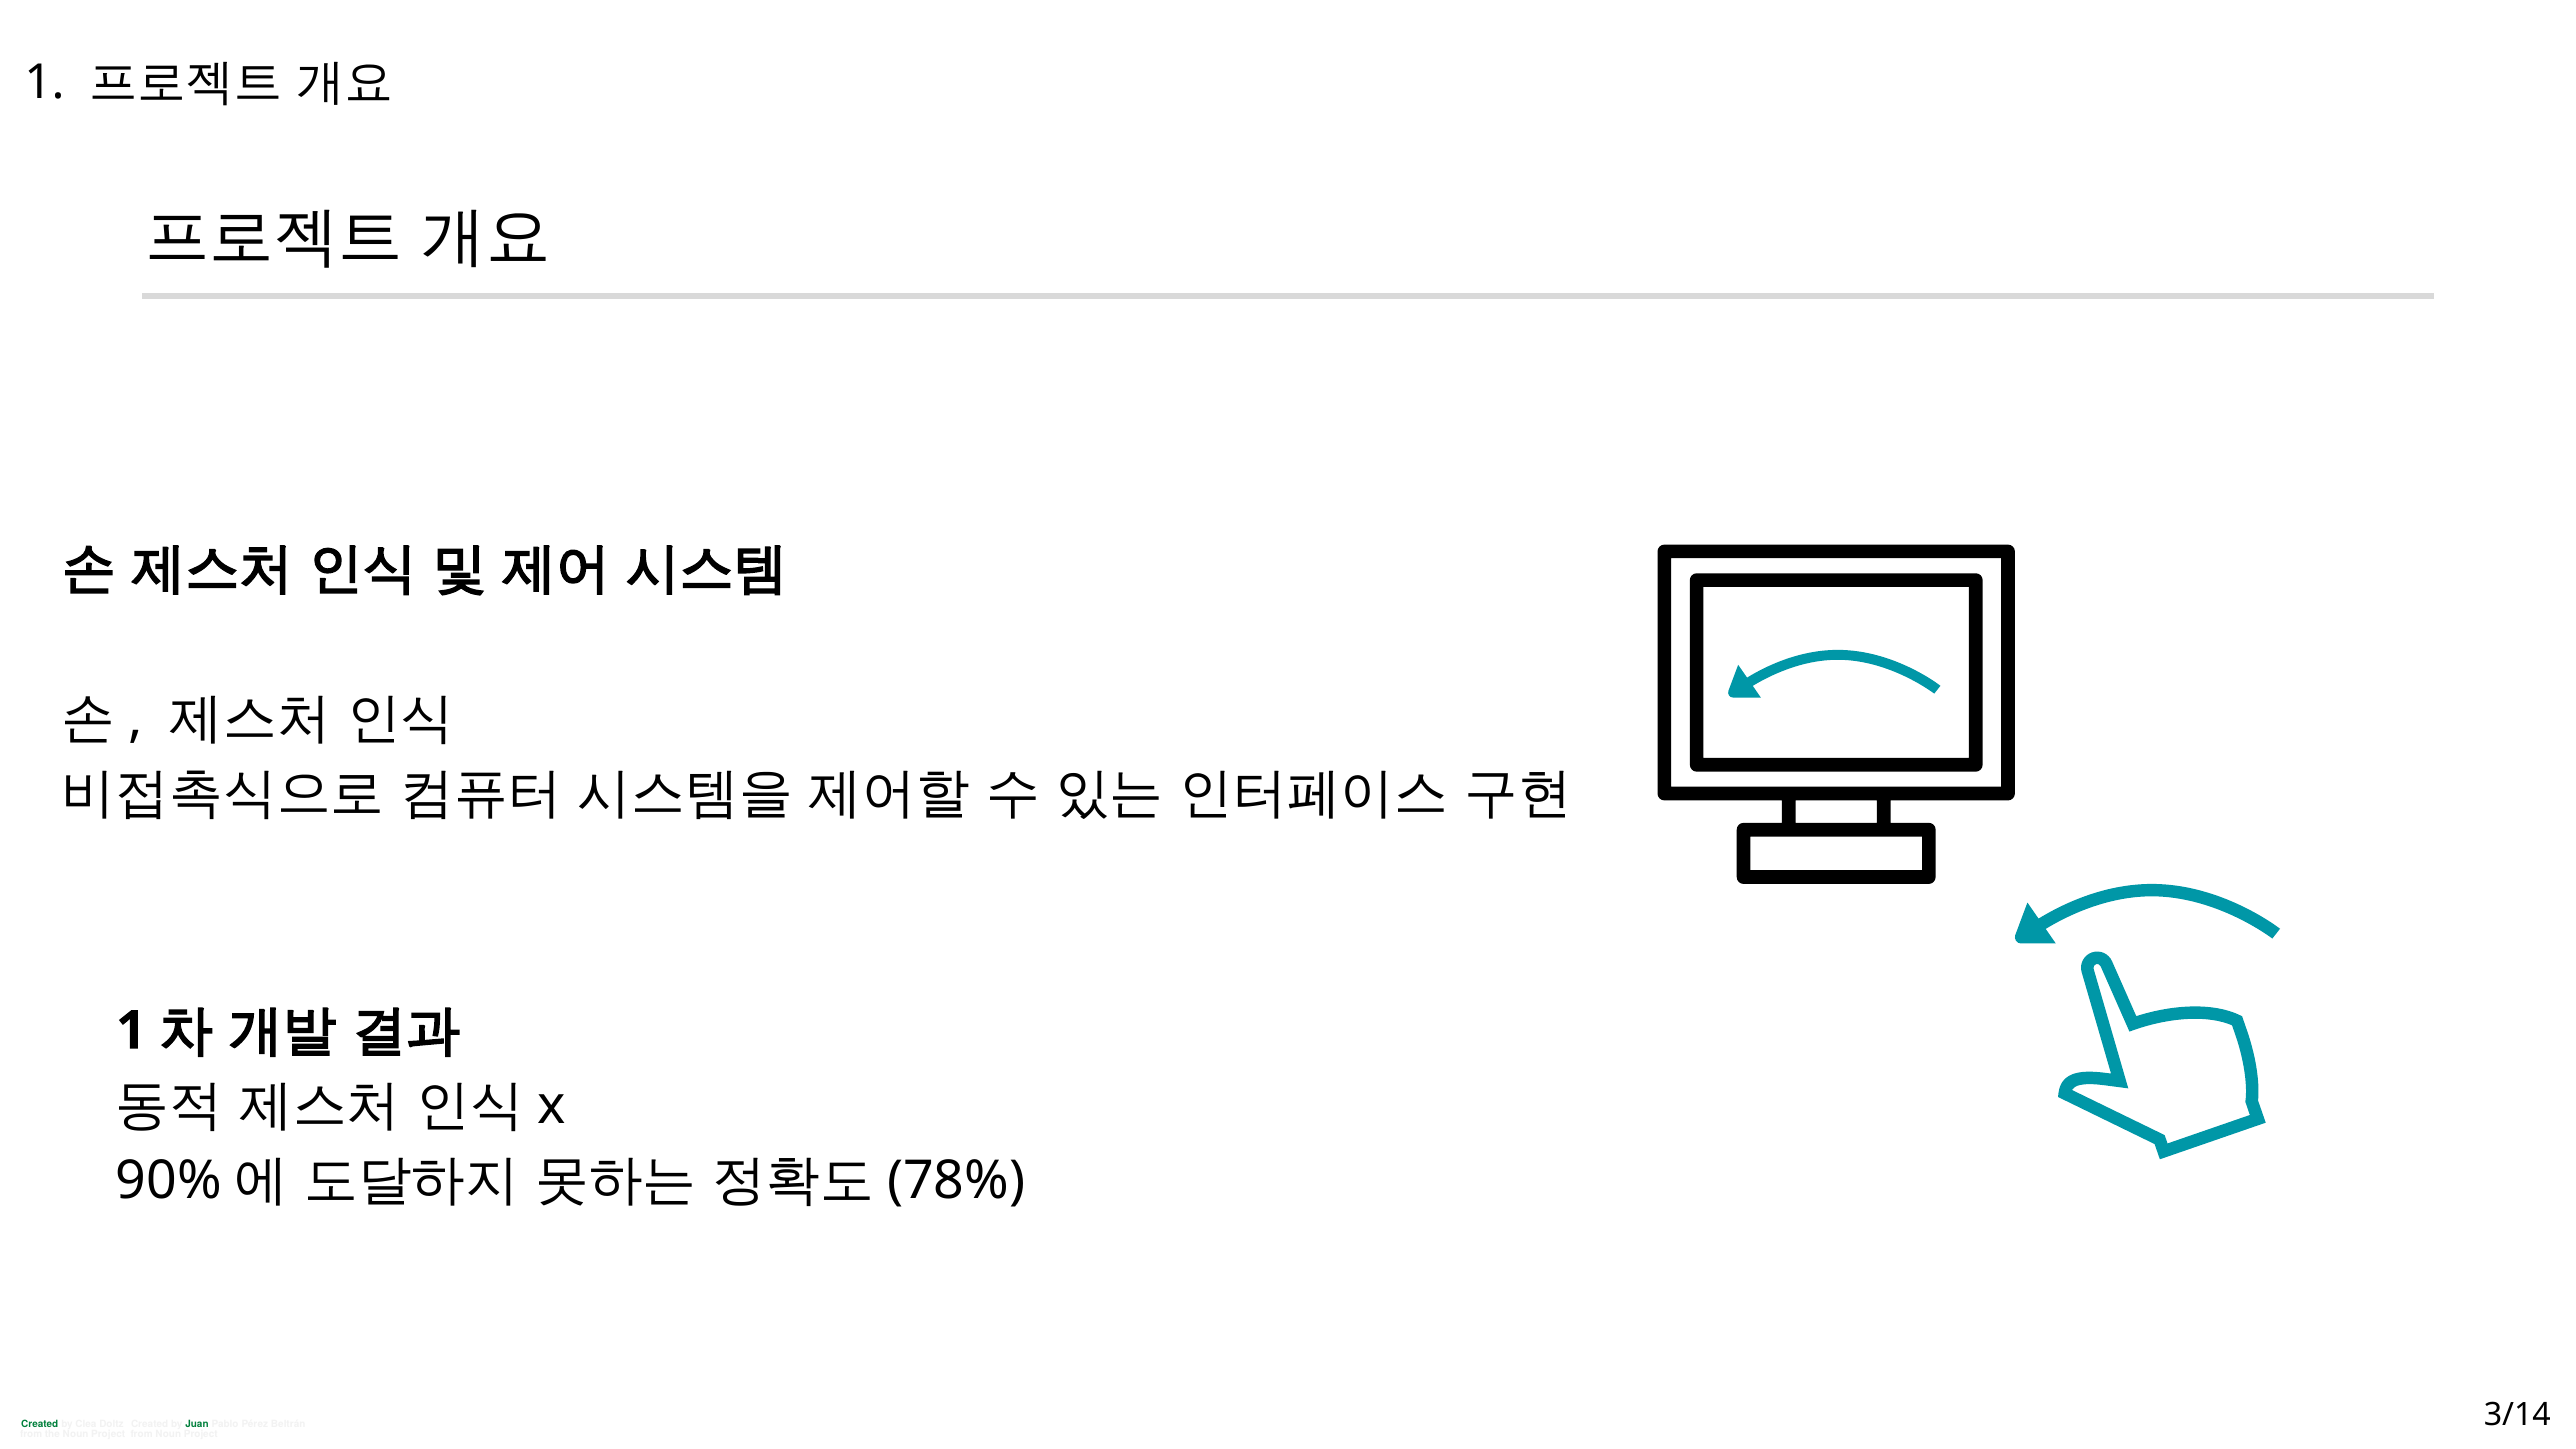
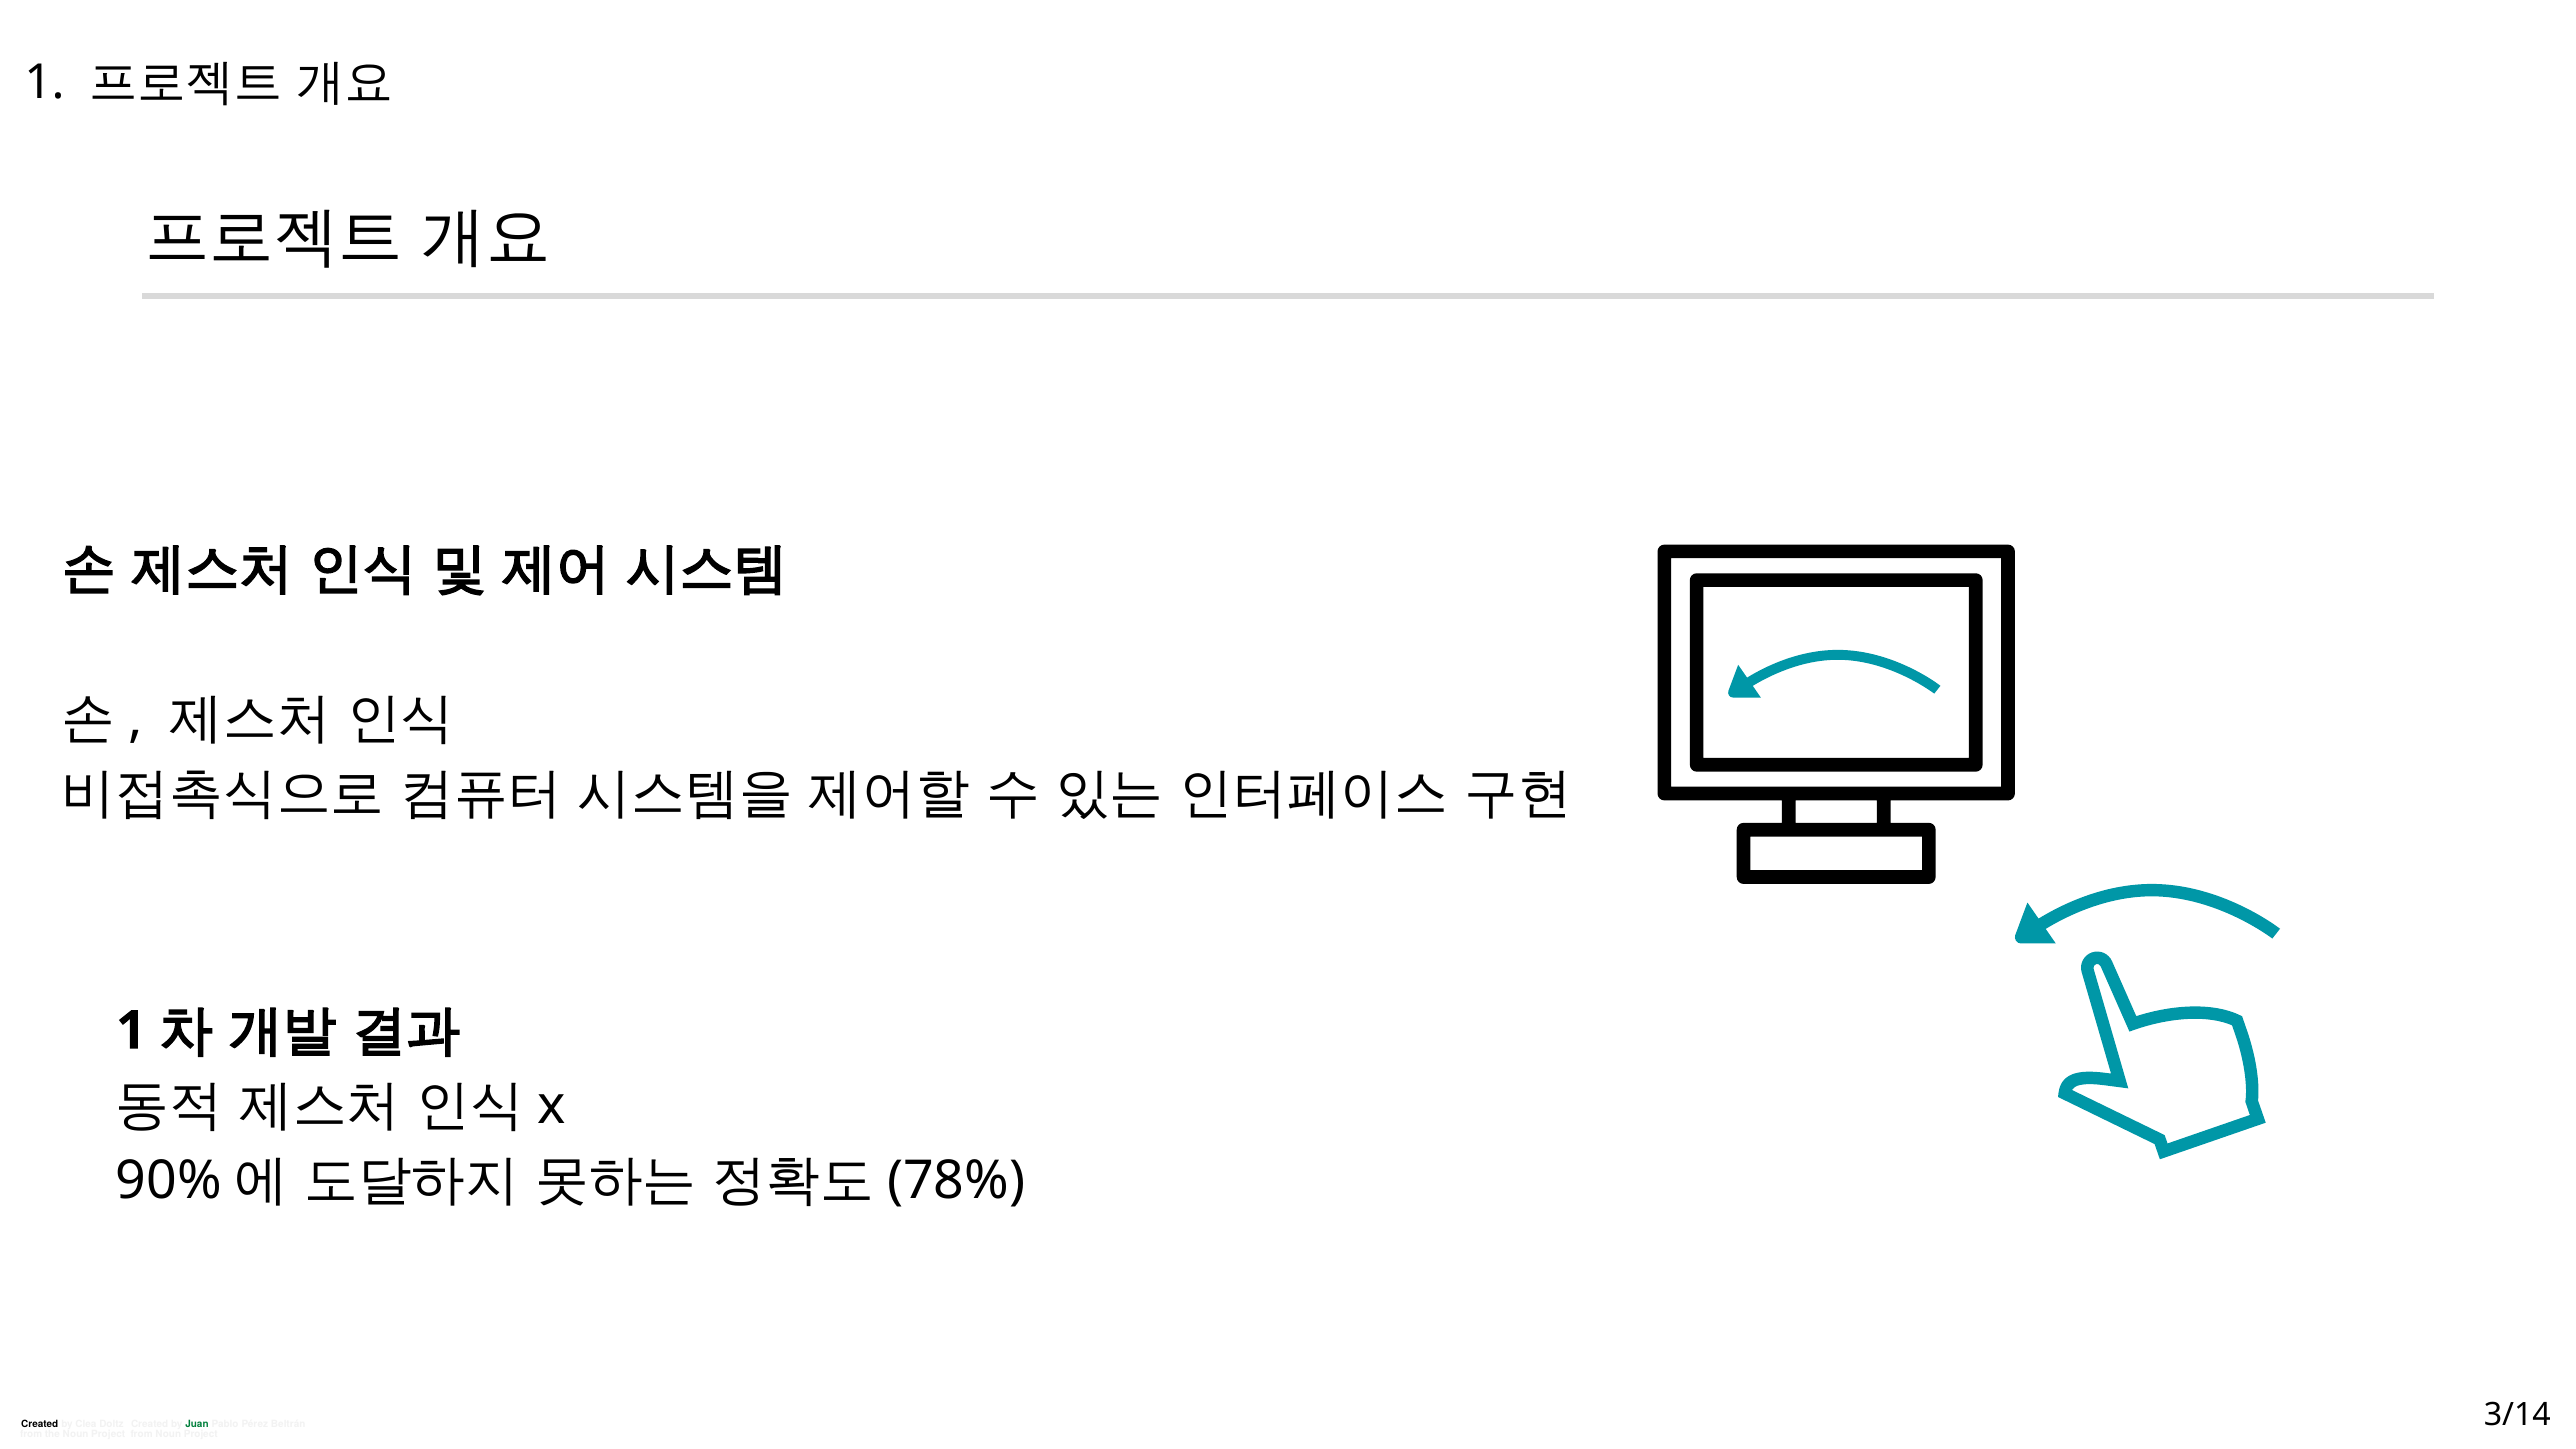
Created at (40, 1424) colour: green -> black
